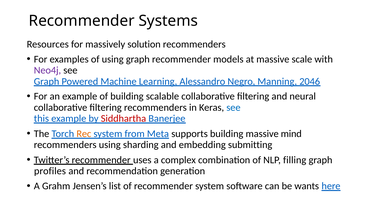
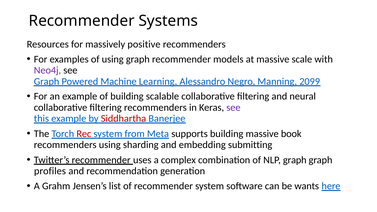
solution: solution -> positive
2046: 2046 -> 2099
see at (233, 107) colour: blue -> purple
Rec colour: orange -> red
mind: mind -> book
NLP filling: filling -> graph
